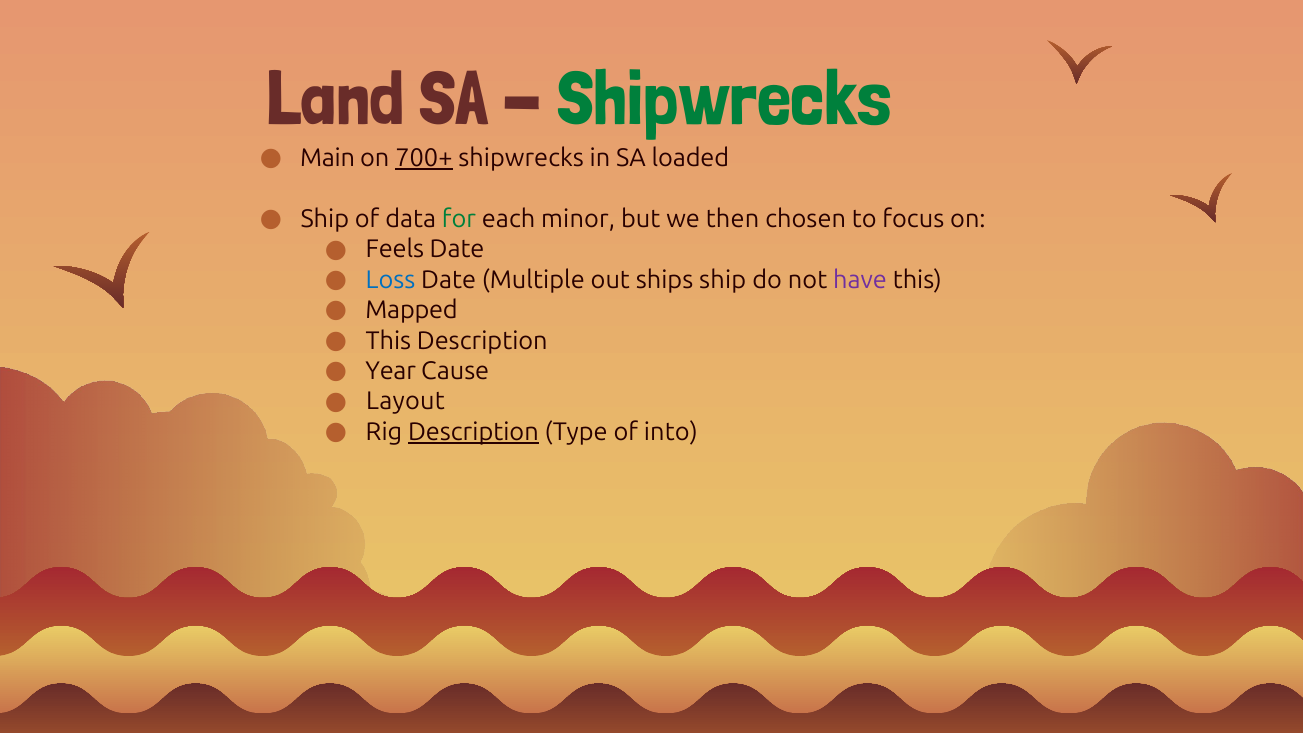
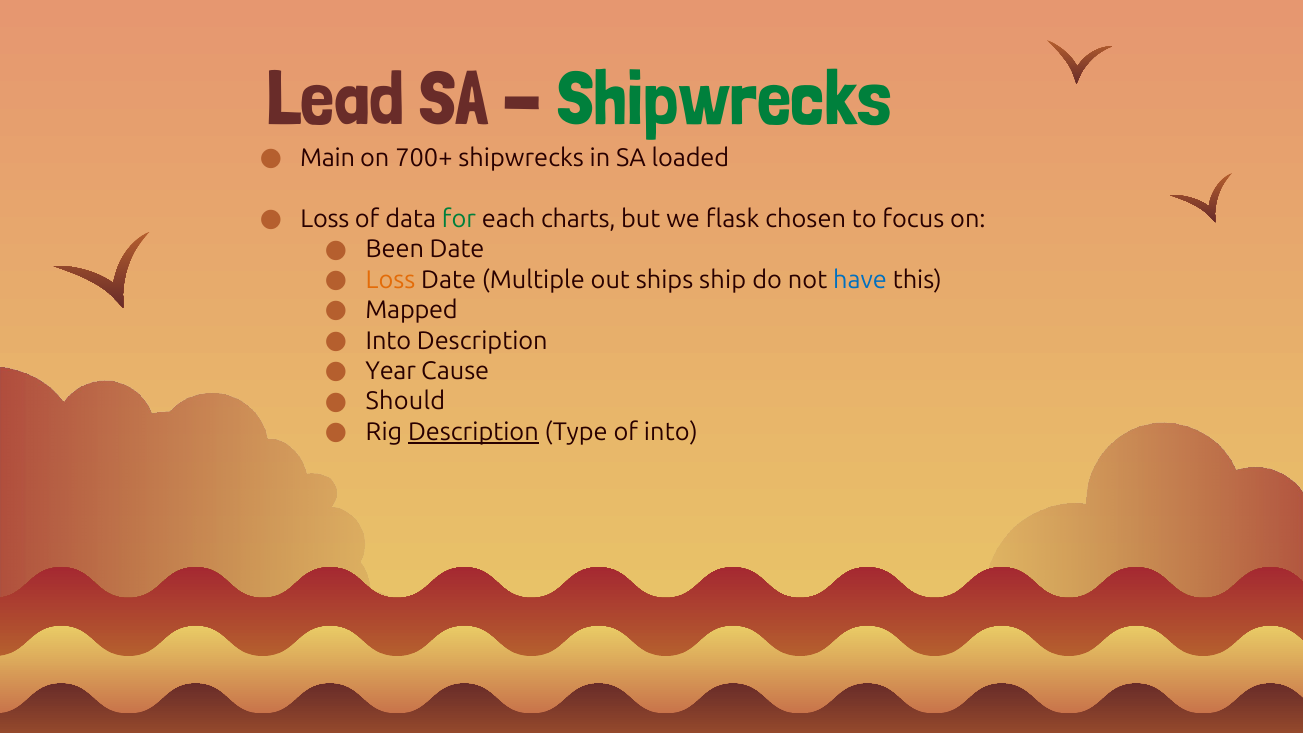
Land: Land -> Lead
700+ underline: present -> none
Ship at (325, 219): Ship -> Loss
minor: minor -> charts
then: then -> flask
Feels: Feels -> Been
Loss at (390, 280) colour: blue -> orange
have colour: purple -> blue
This at (388, 341): This -> Into
Layout: Layout -> Should
